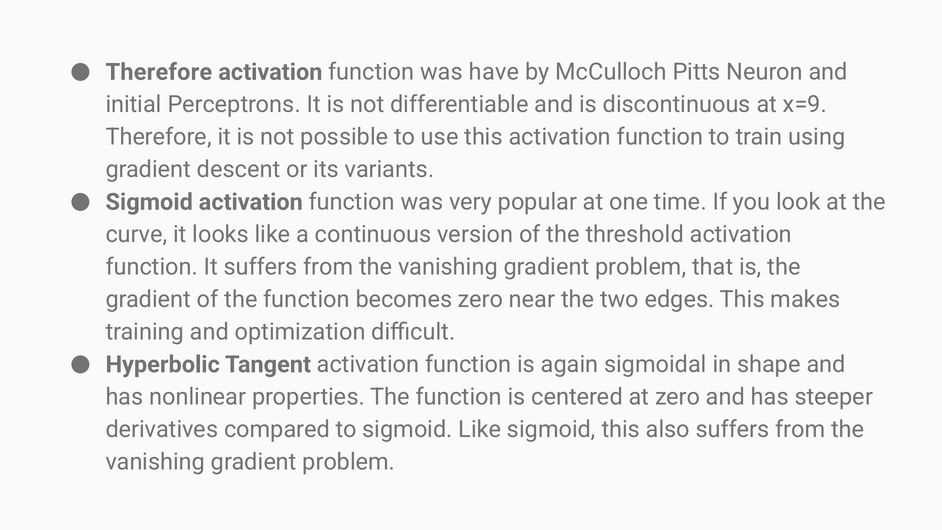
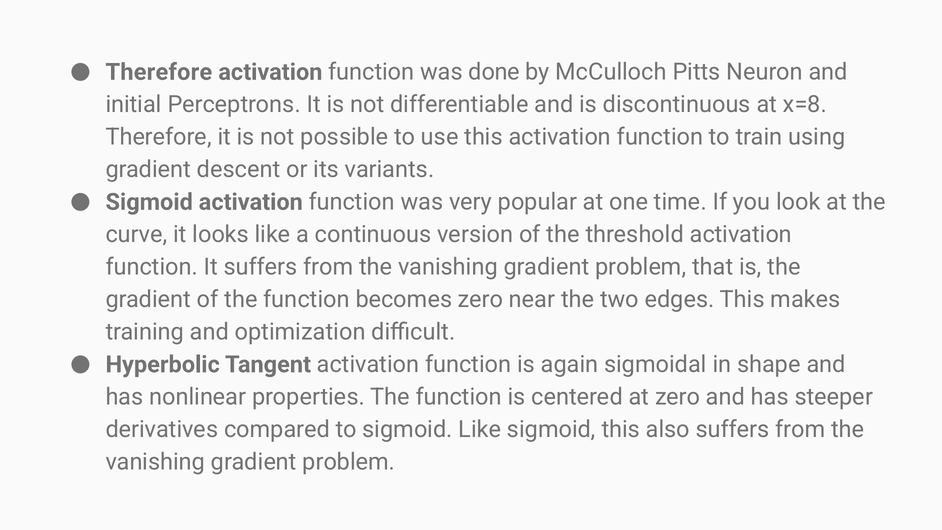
have: have -> done
x=9: x=9 -> x=8
